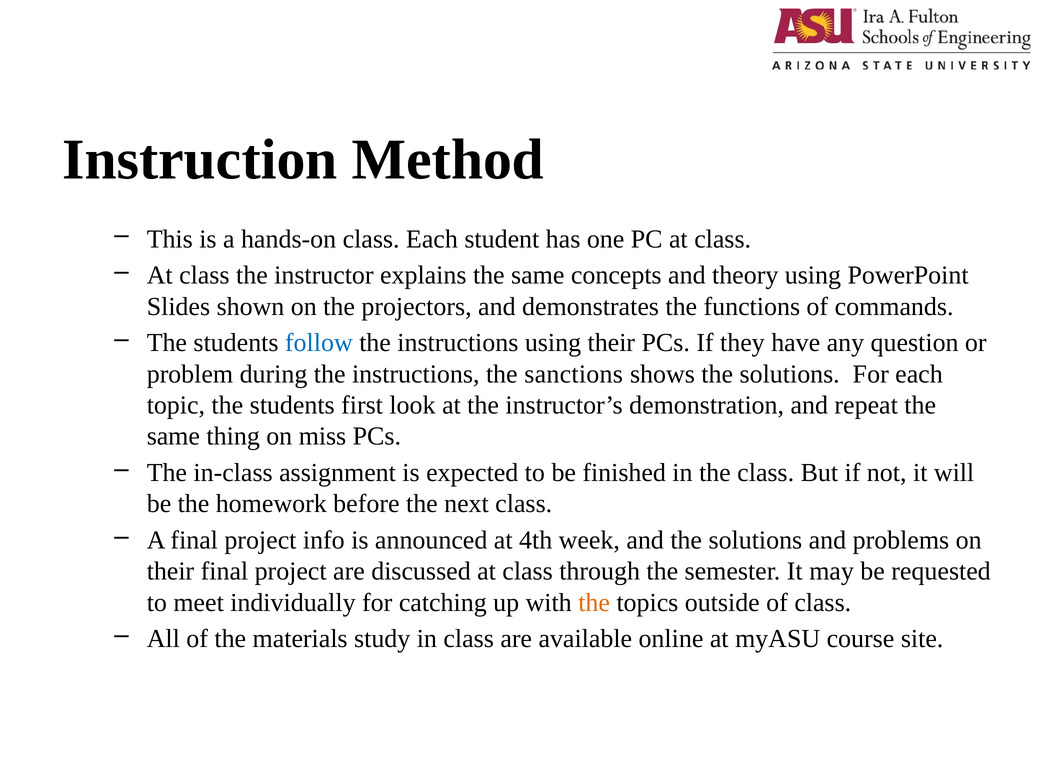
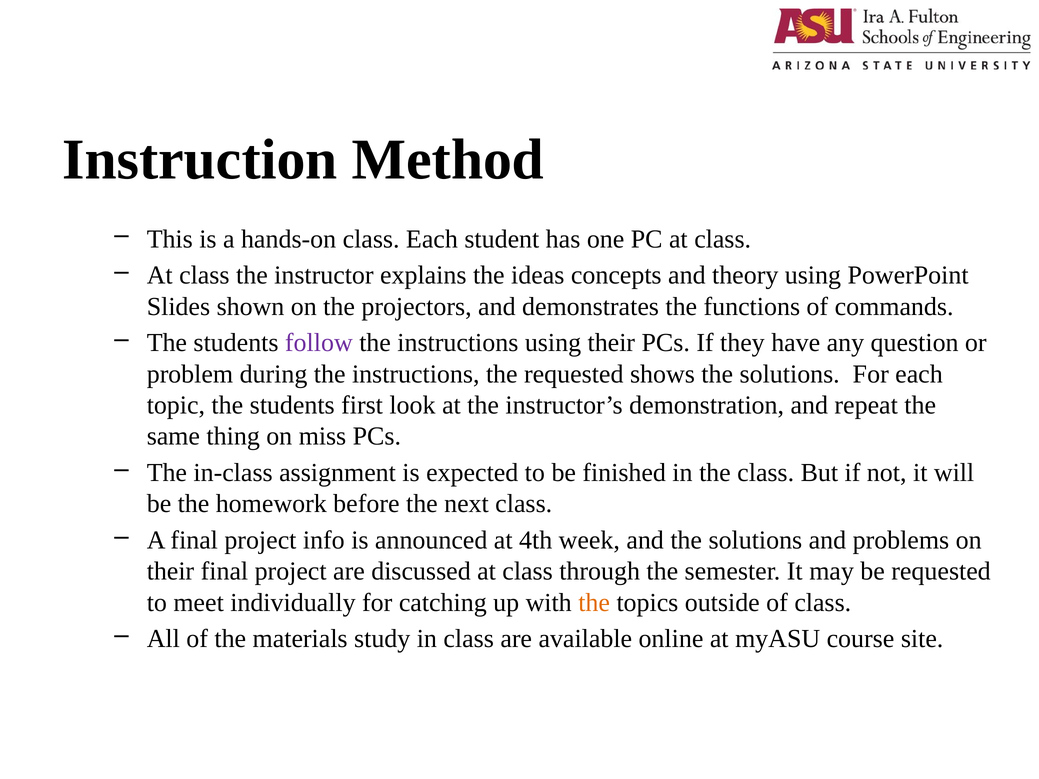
explains the same: same -> ideas
follow colour: blue -> purple
the sanctions: sanctions -> requested
